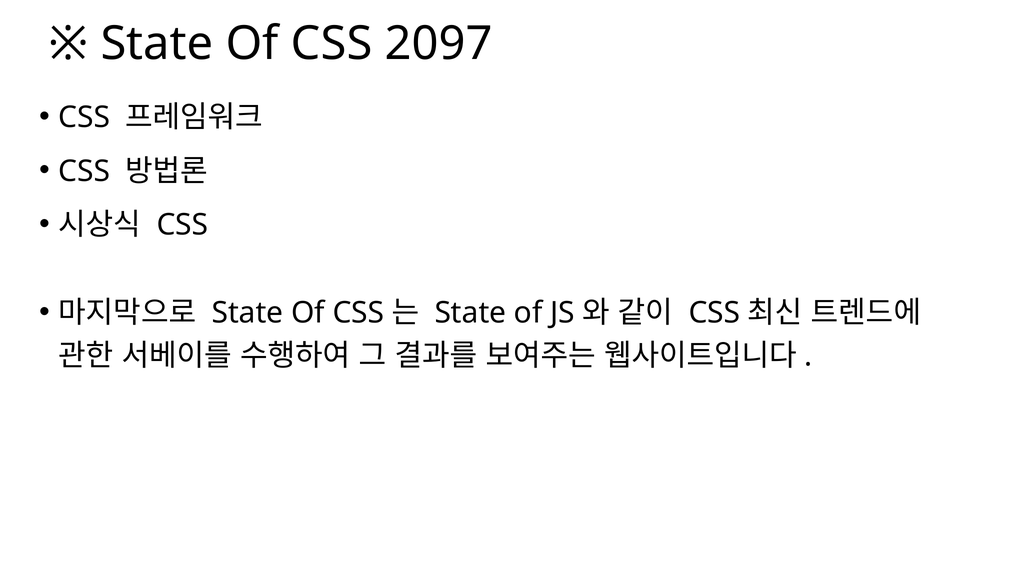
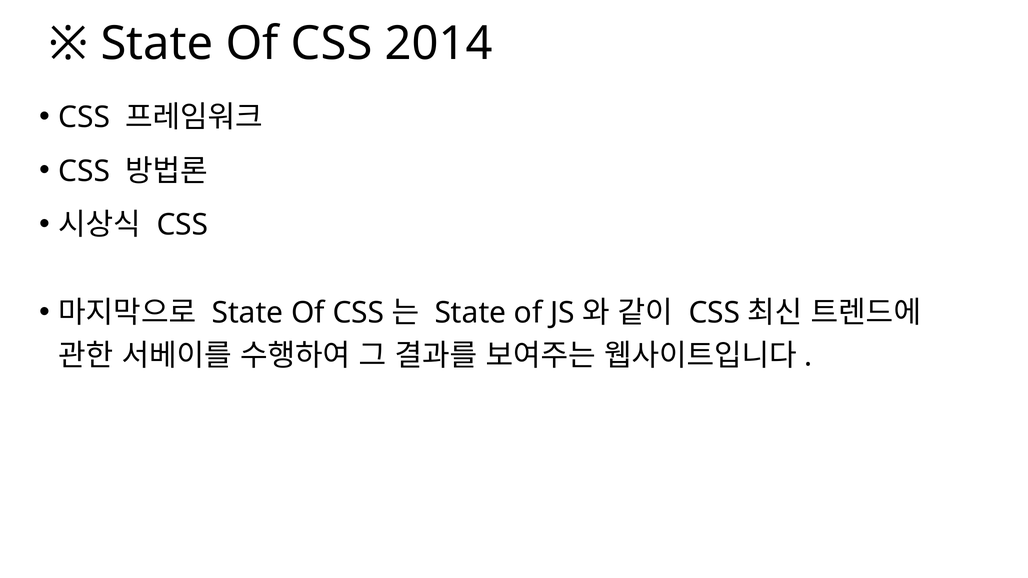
2097: 2097 -> 2014
